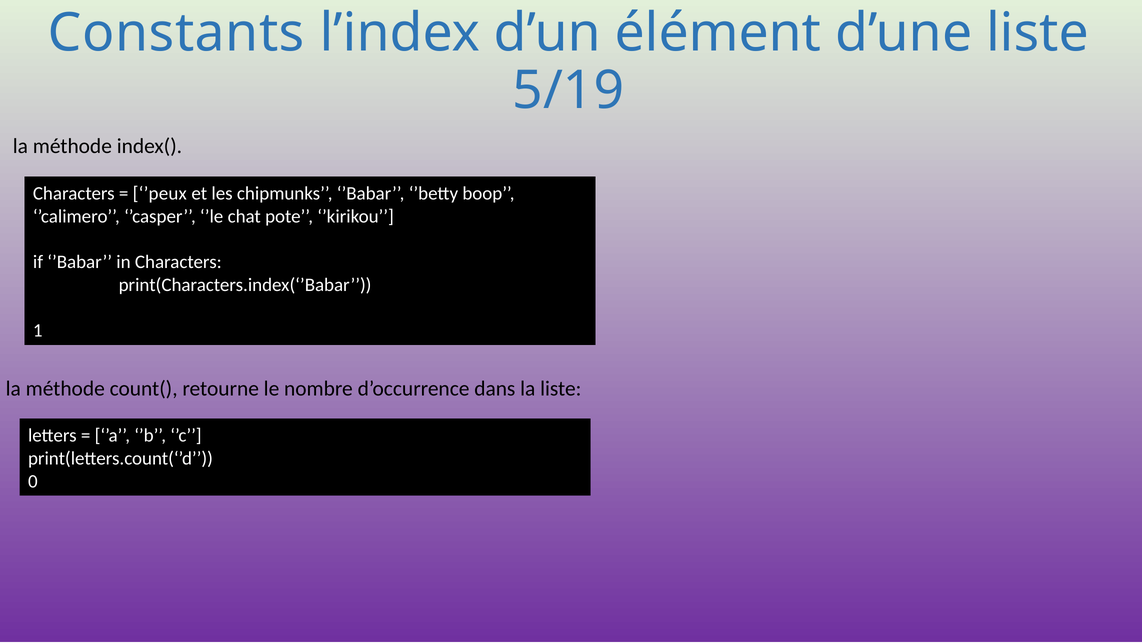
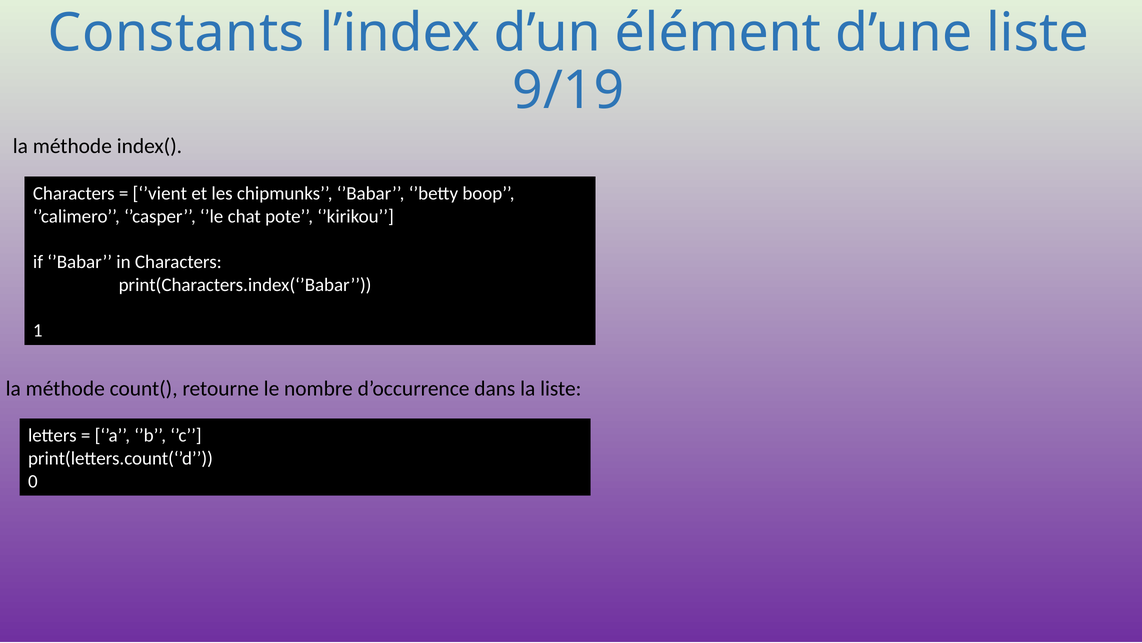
5/19: 5/19 -> 9/19
’peux: ’peux -> ’vient
